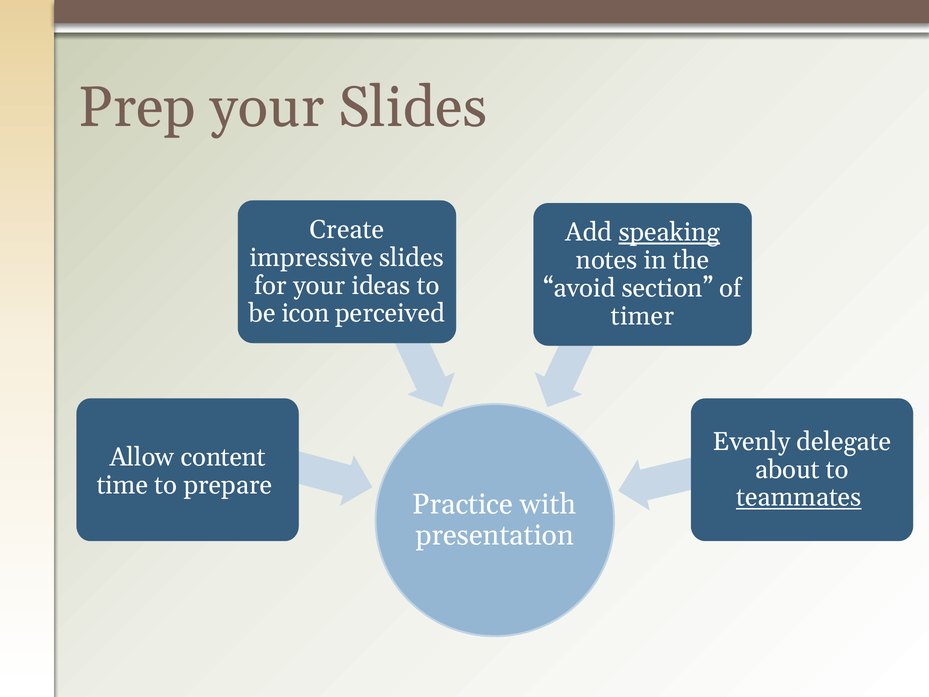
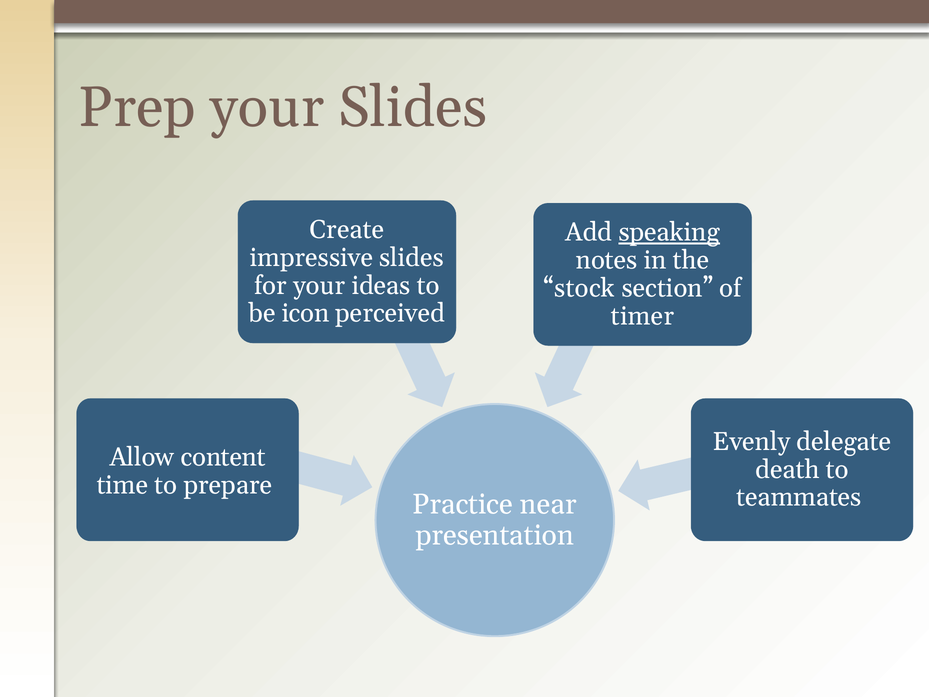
avoid: avoid -> stock
about: about -> death
teammates underline: present -> none
with: with -> near
